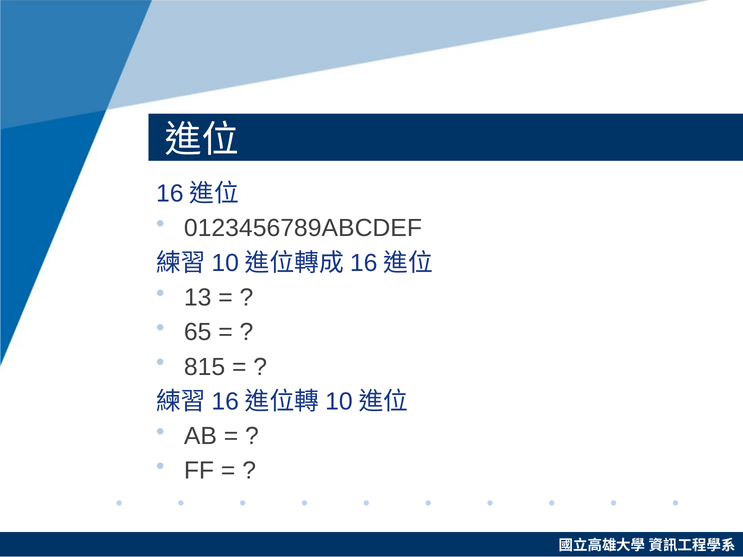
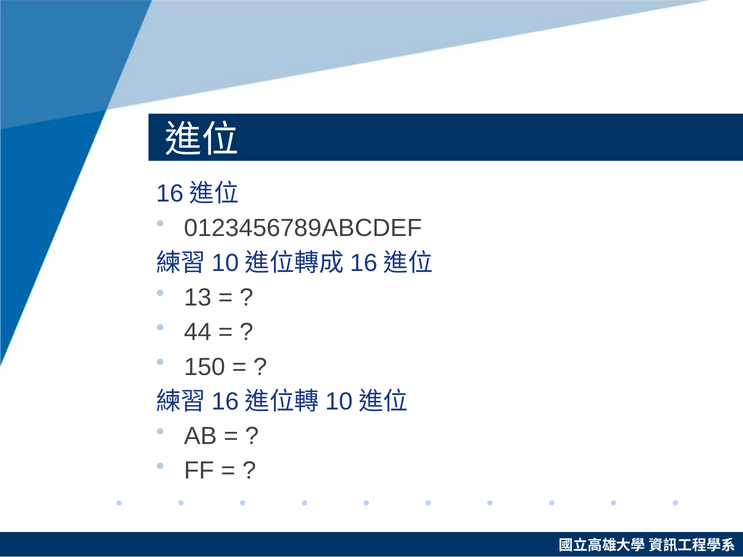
65: 65 -> 44
815: 815 -> 150
